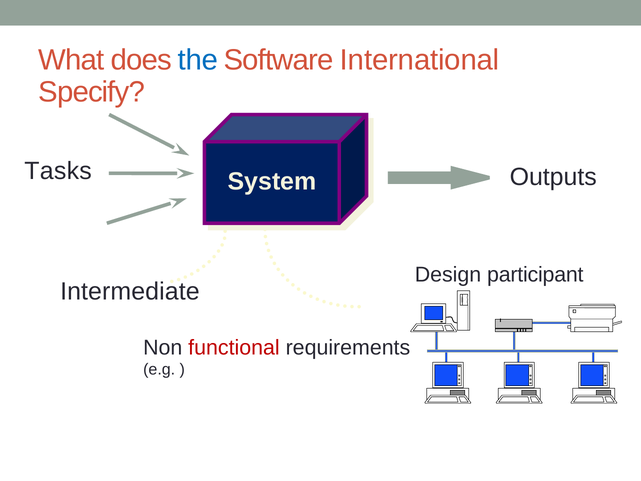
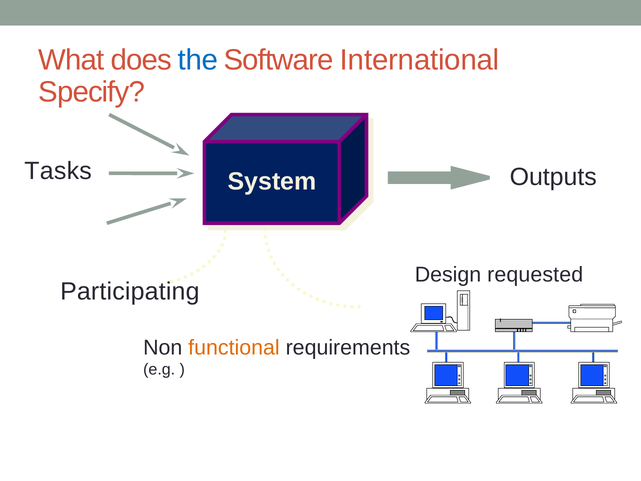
participant: participant -> requested
Intermediate: Intermediate -> Participating
functional colour: red -> orange
